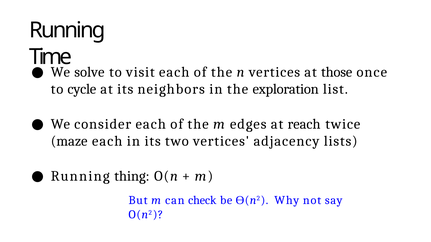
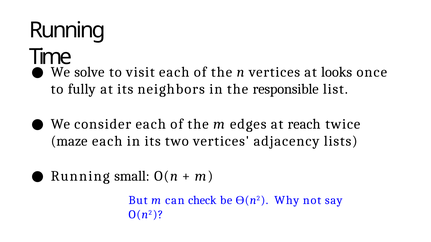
those: those -> looks
cycle: cycle -> fully
exploration: exploration -> responsible
thing: thing -> small
